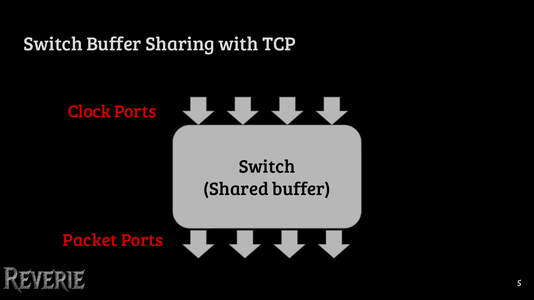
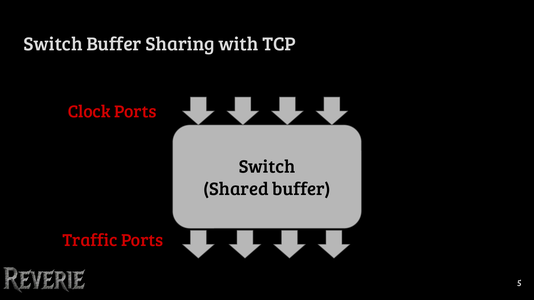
Packet: Packet -> Traffic
